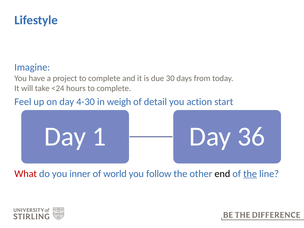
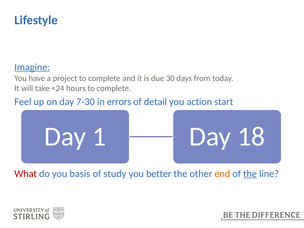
Imagine underline: none -> present
4-30: 4-30 -> 7-30
weigh: weigh -> errors
36: 36 -> 18
inner: inner -> basis
world: world -> study
follow: follow -> better
end colour: black -> orange
